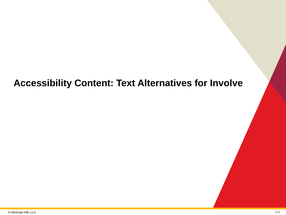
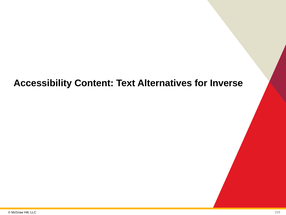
Involve: Involve -> Inverse
